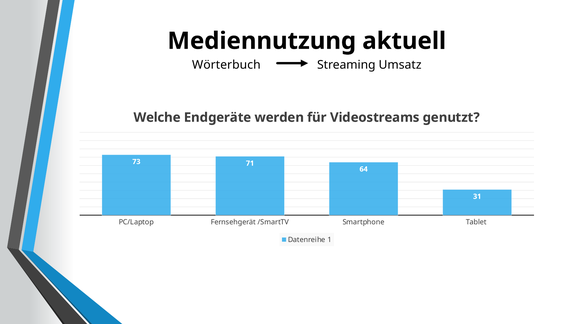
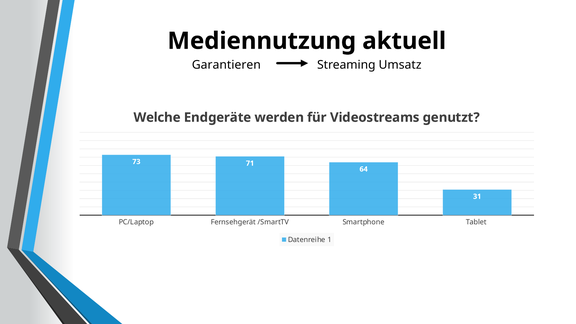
Wörterbuch: Wörterbuch -> Garantieren
